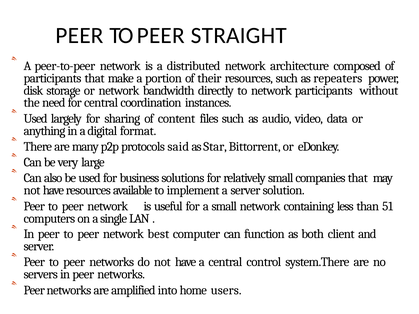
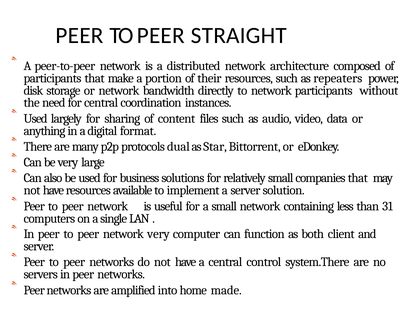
said: said -> dual
51: 51 -> 31
network best: best -> very
users: users -> made
